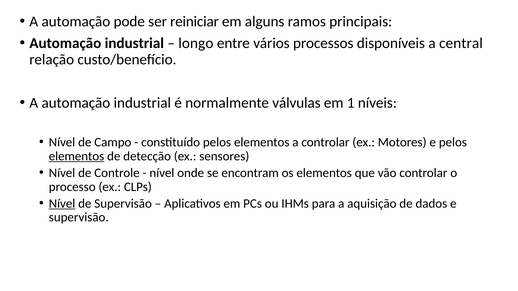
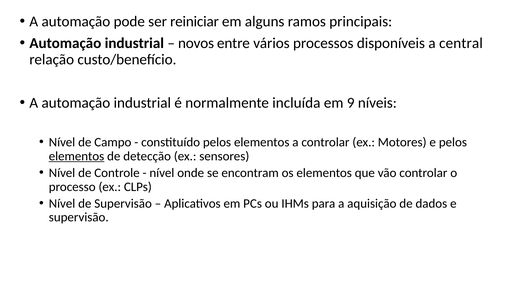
longo: longo -> novos
válvulas: válvulas -> incluída
1: 1 -> 9
Nível at (62, 204) underline: present -> none
